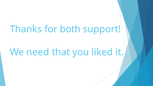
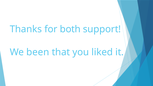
need: need -> been
